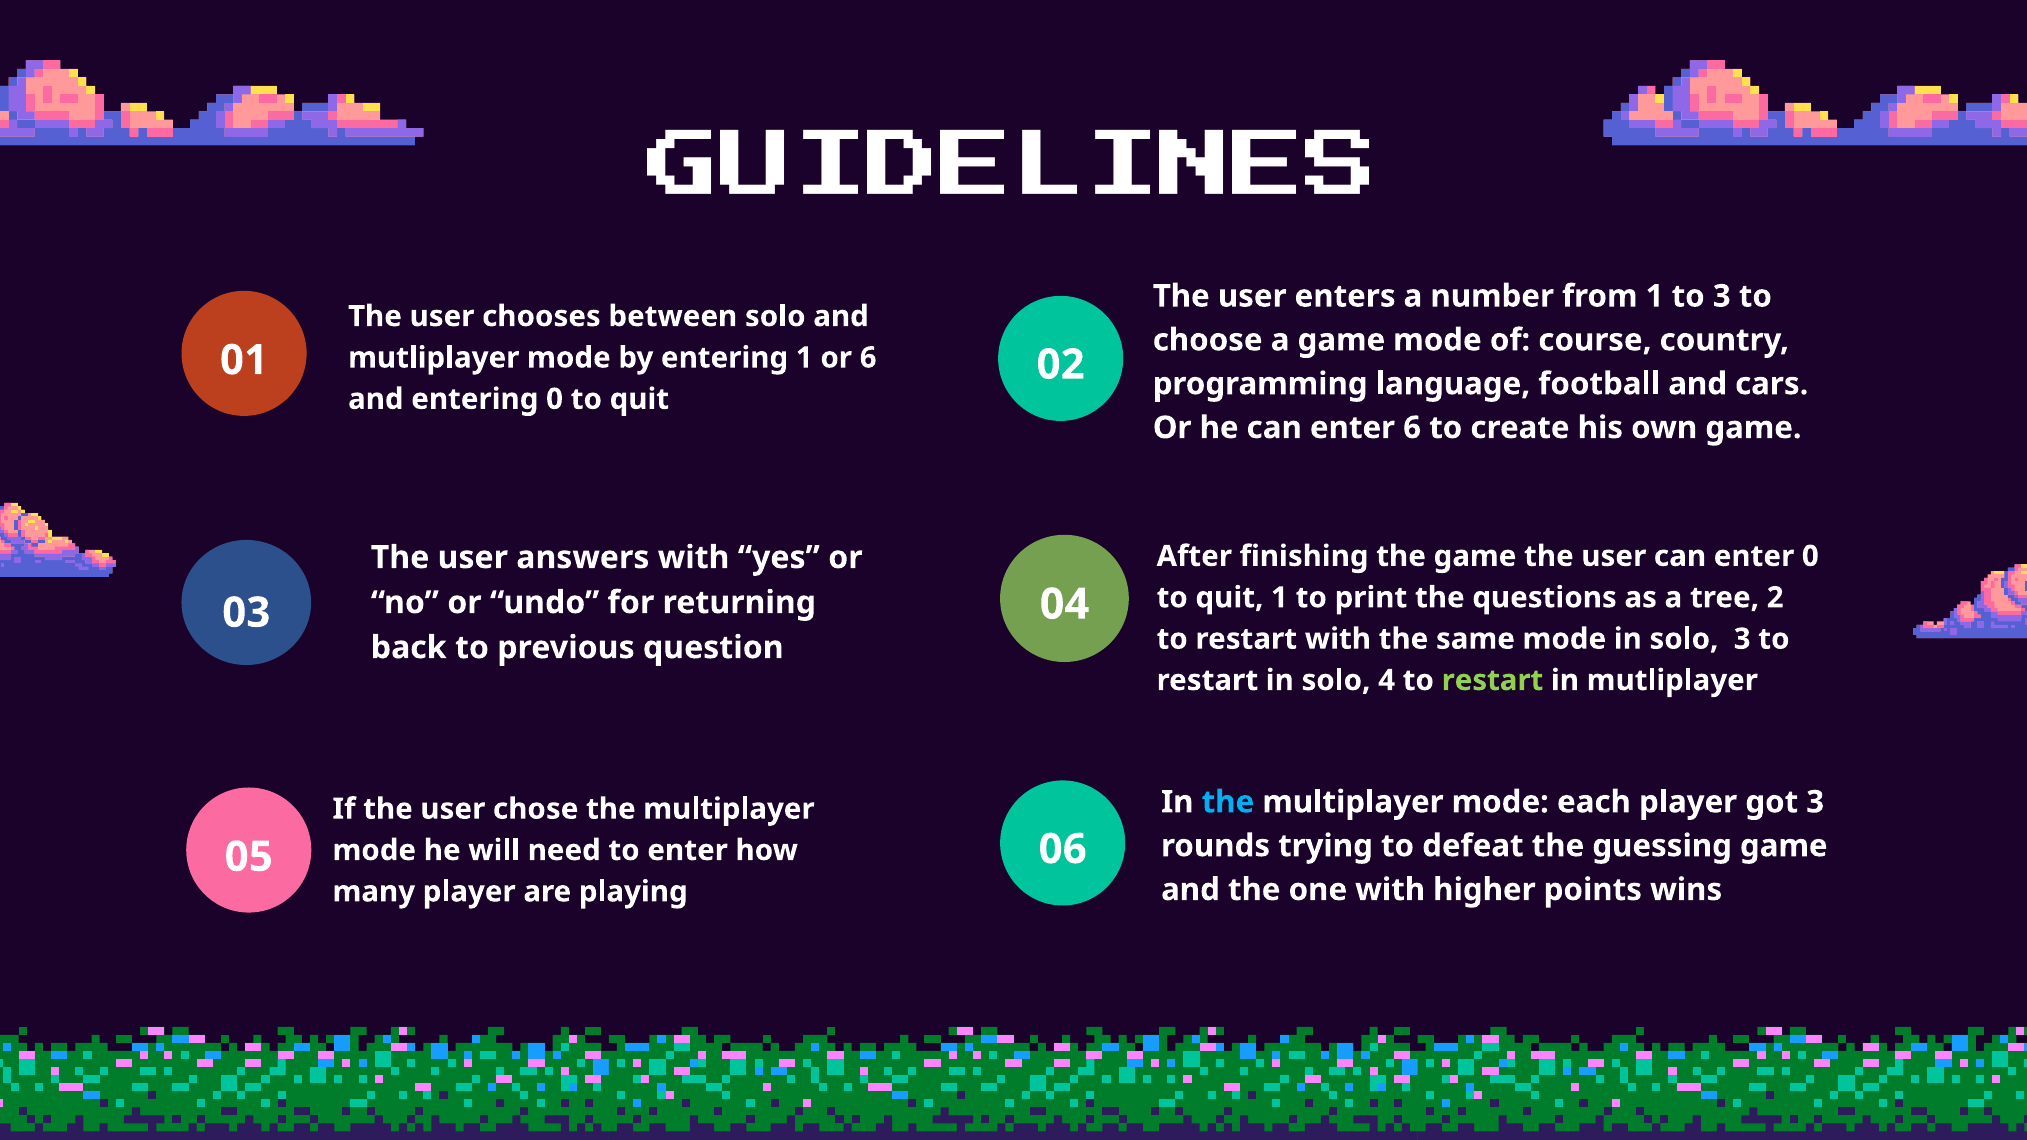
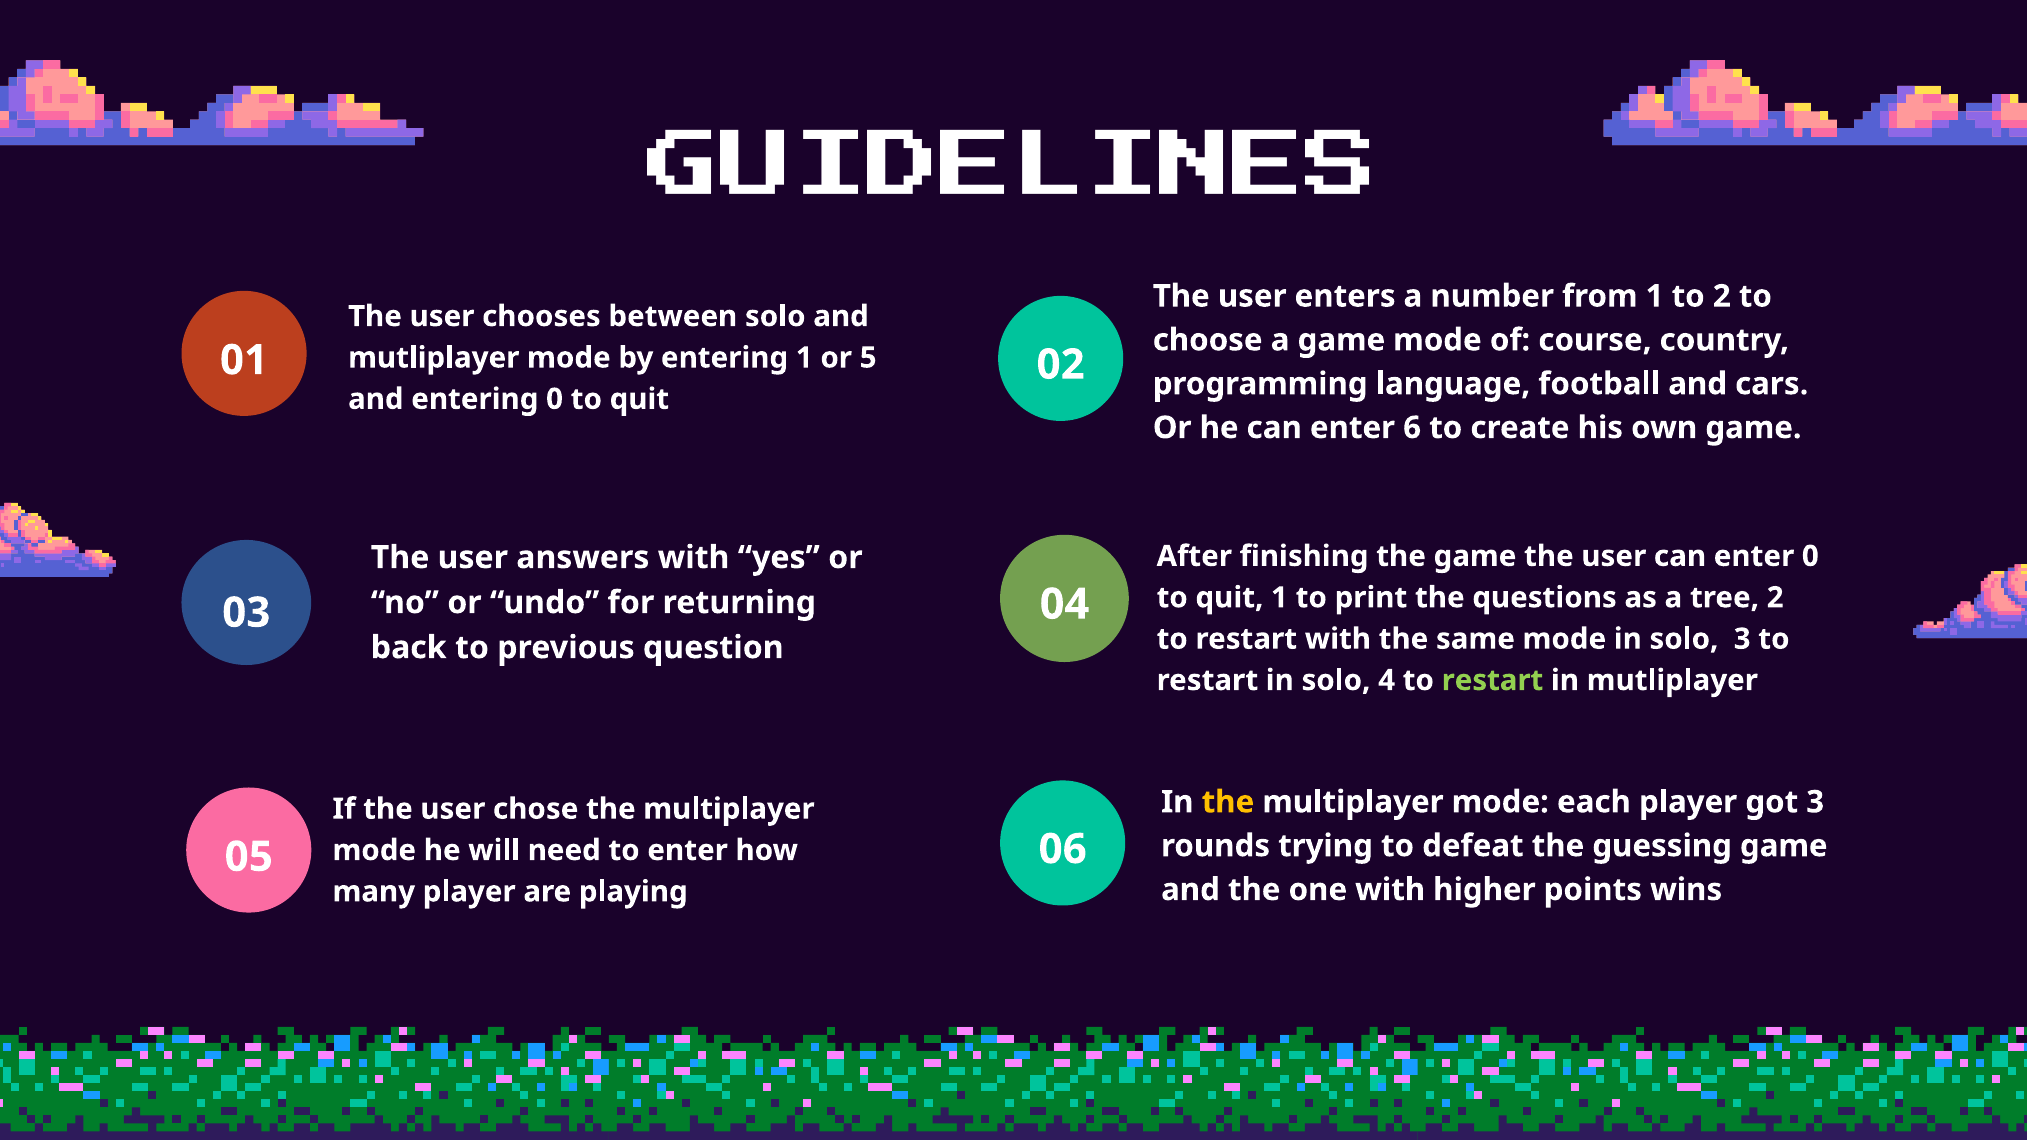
to 3: 3 -> 2
or 6: 6 -> 5
the at (1228, 802) colour: light blue -> yellow
